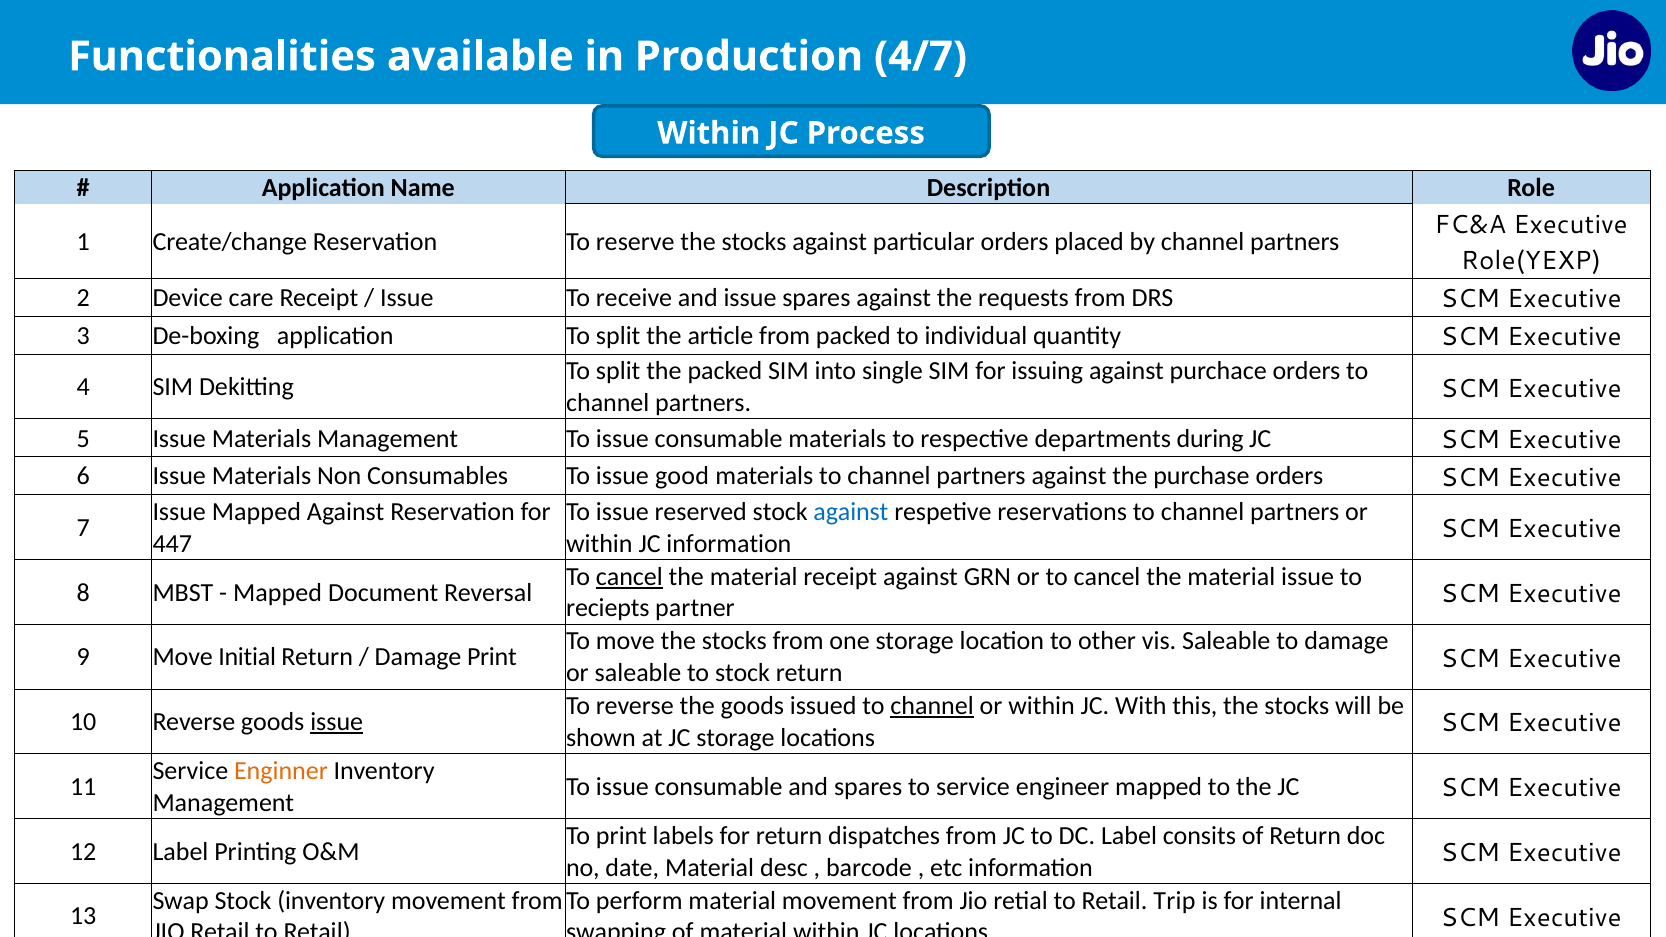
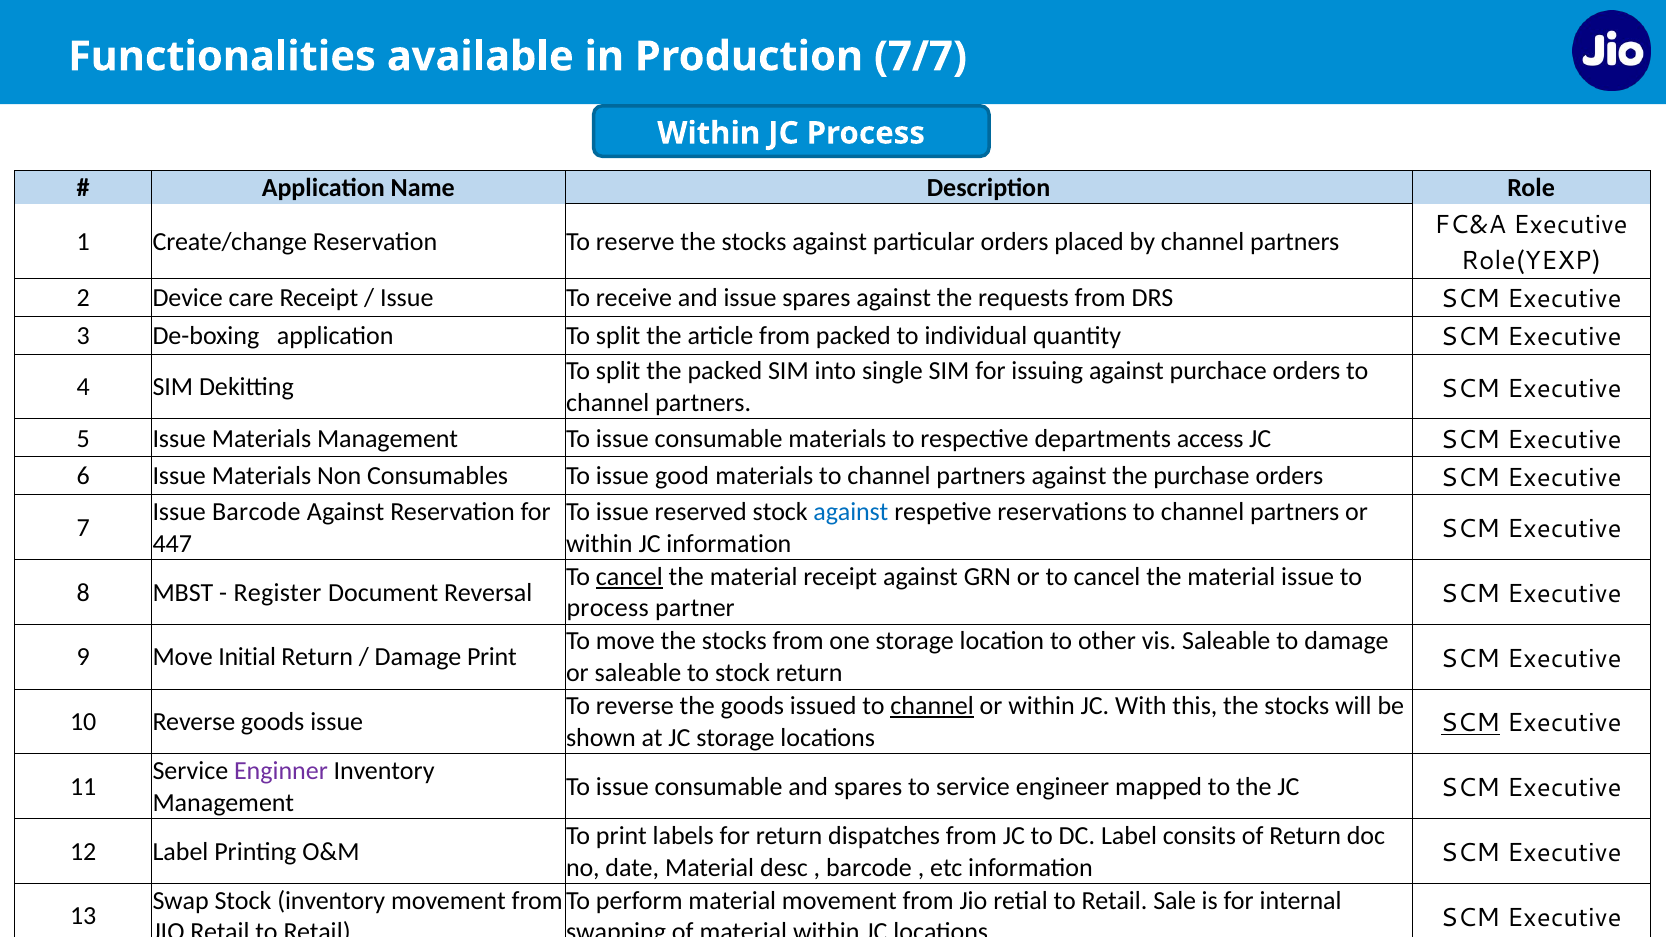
4/7: 4/7 -> 7/7
during: during -> access
Issue Mapped: Mapped -> Barcode
Mapped at (278, 593): Mapped -> Register
reciepts at (608, 608): reciepts -> process
issue at (337, 722) underline: present -> none
SCM at (1470, 723) underline: none -> present
Enginner colour: orange -> purple
Trip: Trip -> Sale
